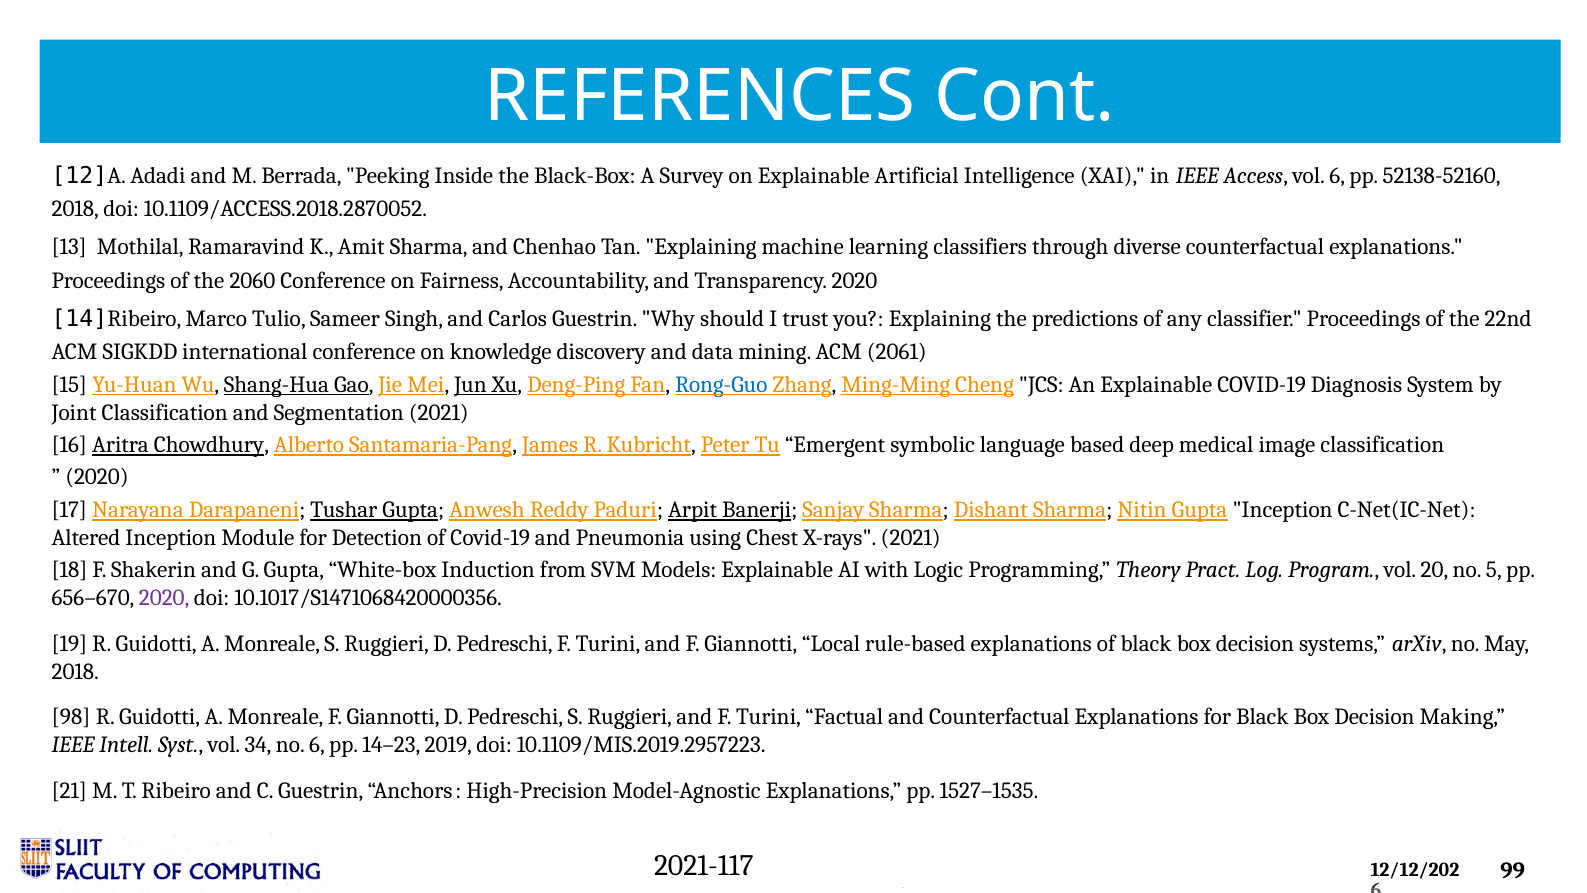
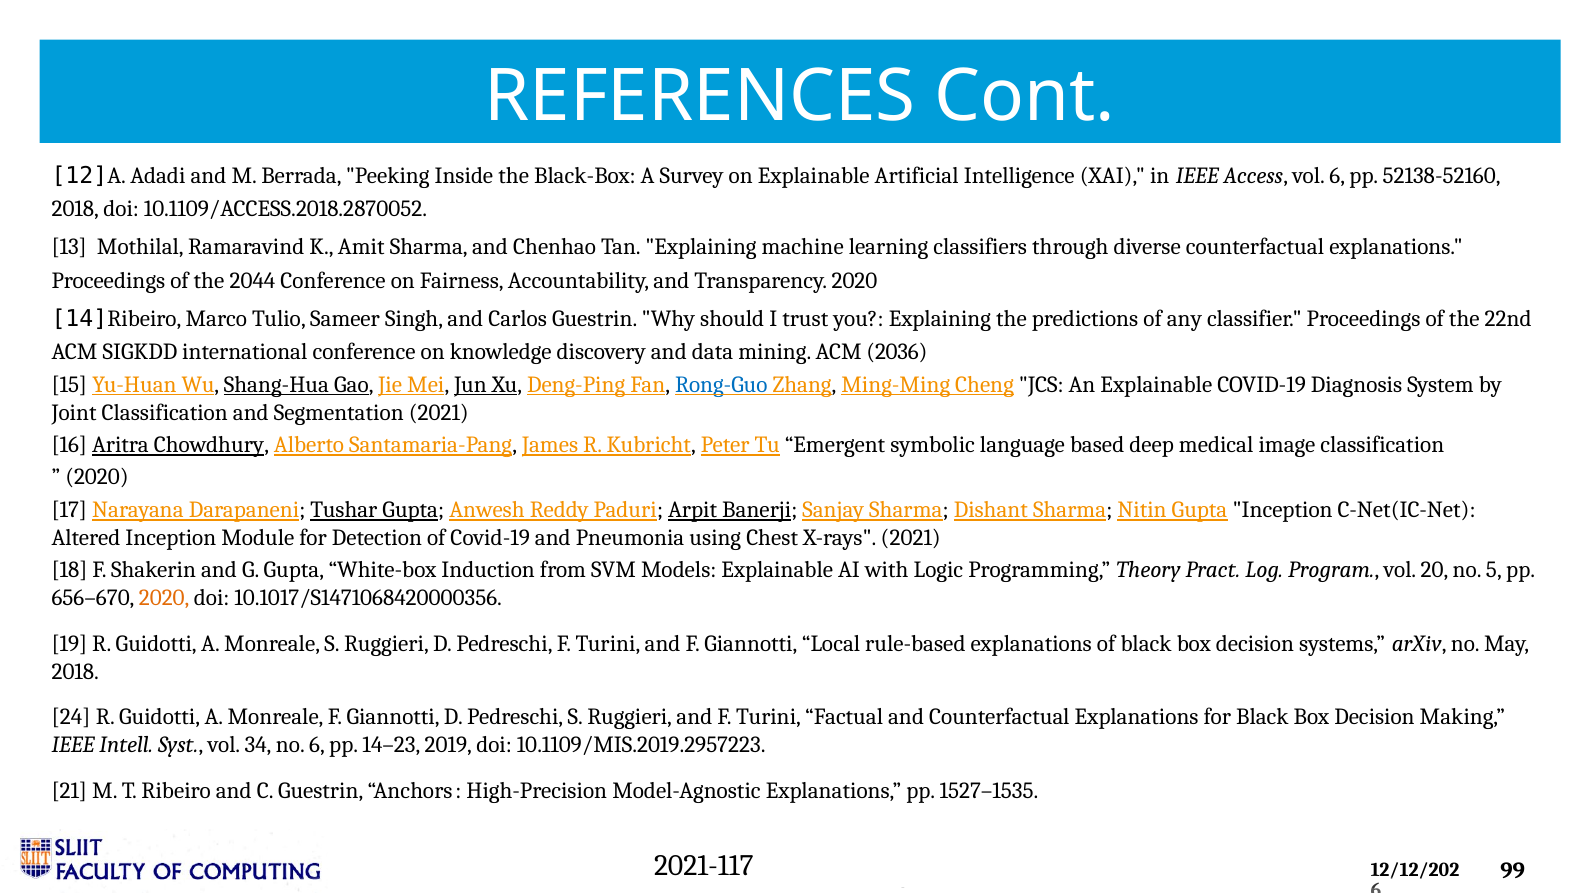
2060: 2060 -> 2044
2061: 2061 -> 2036
2020 at (164, 598) colour: purple -> orange
98: 98 -> 24
